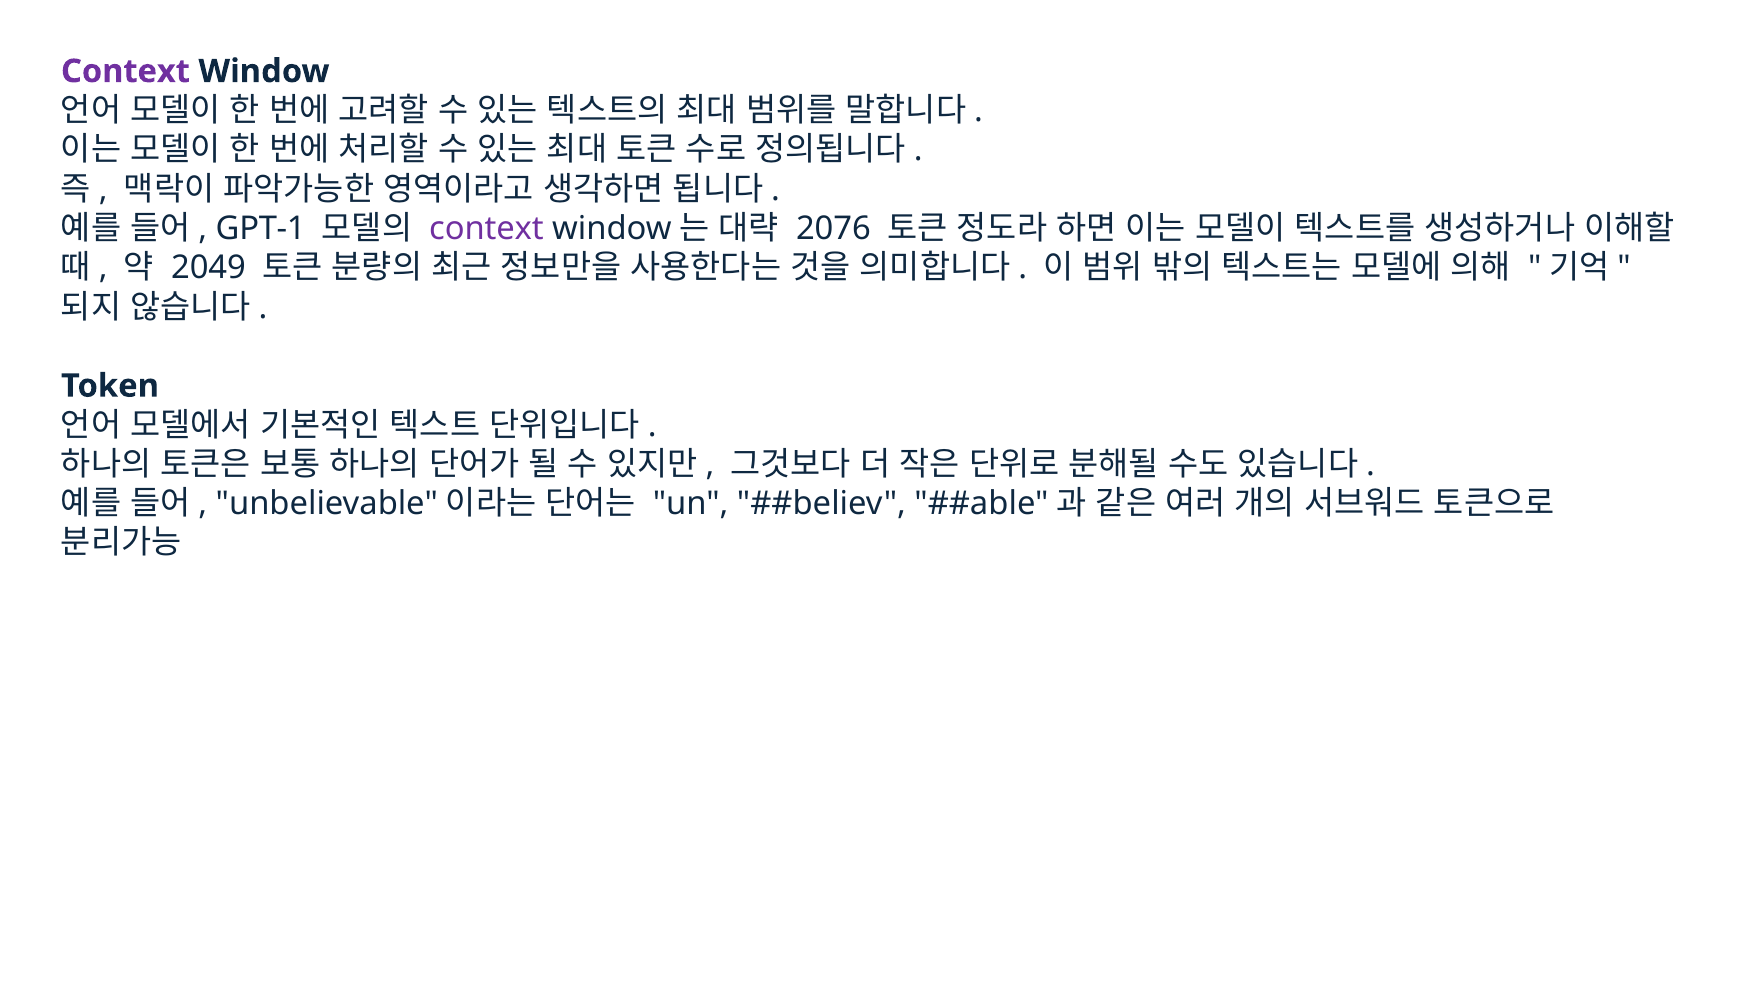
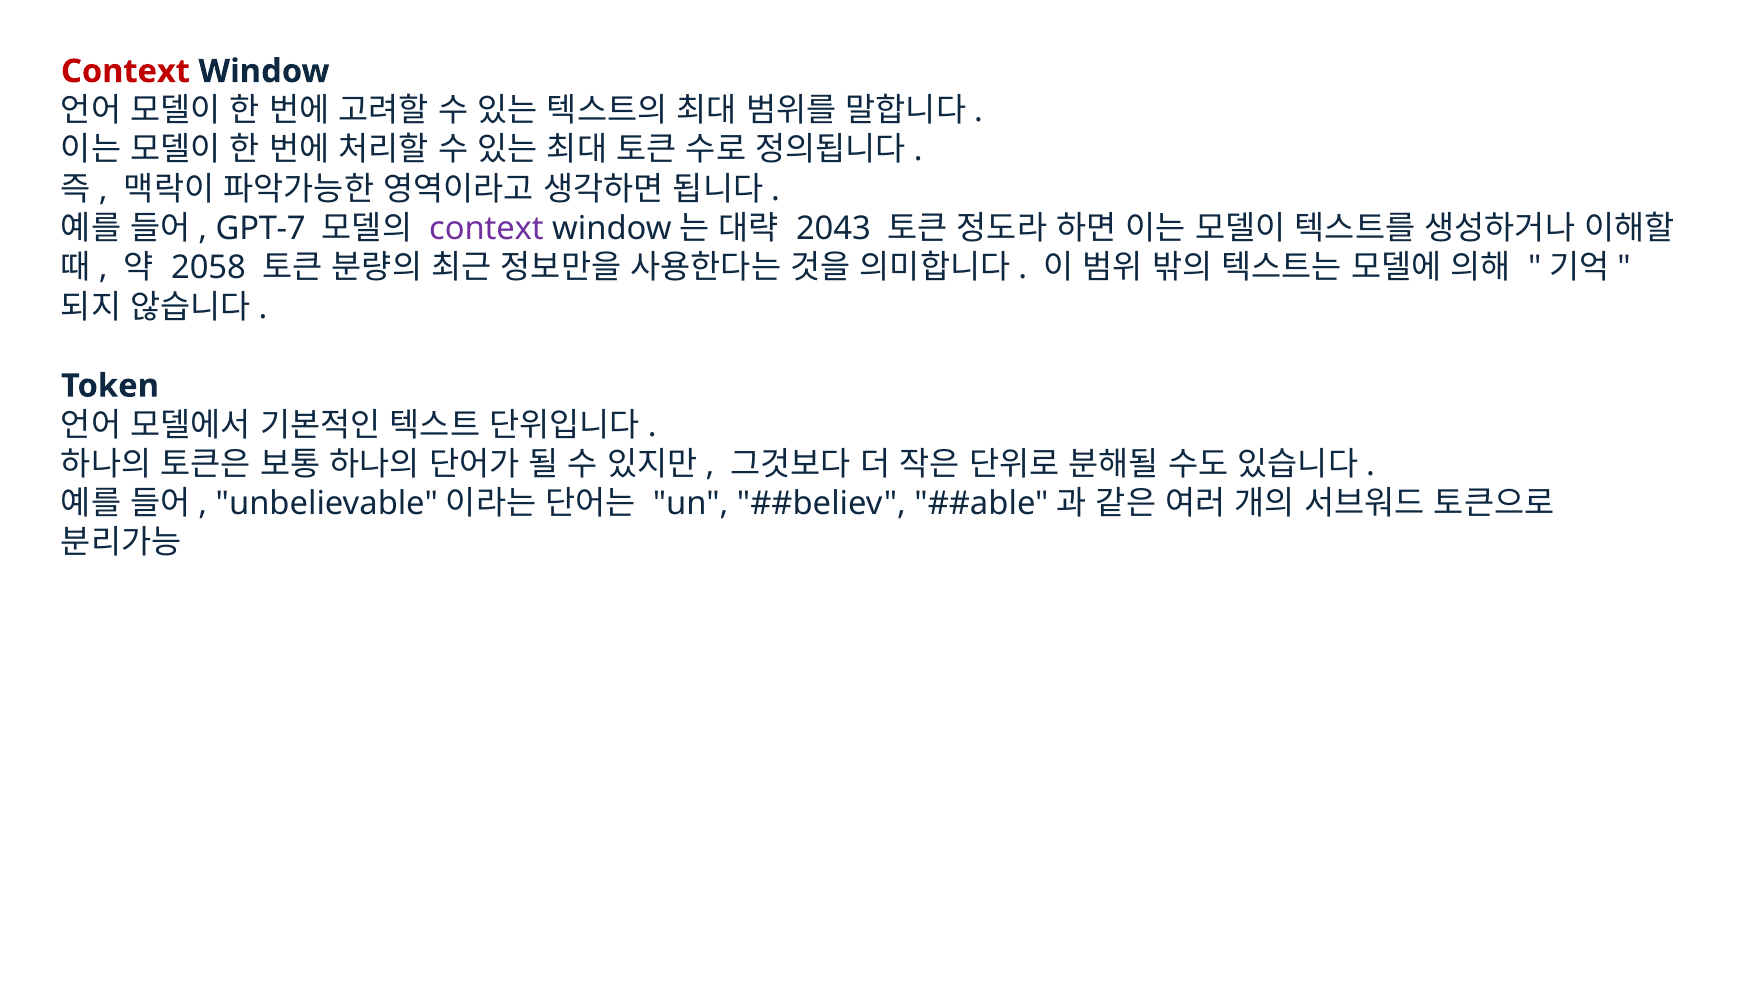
Context at (125, 71) colour: purple -> red
GPT-1: GPT-1 -> GPT-7
2076: 2076 -> 2043
2049: 2049 -> 2058
